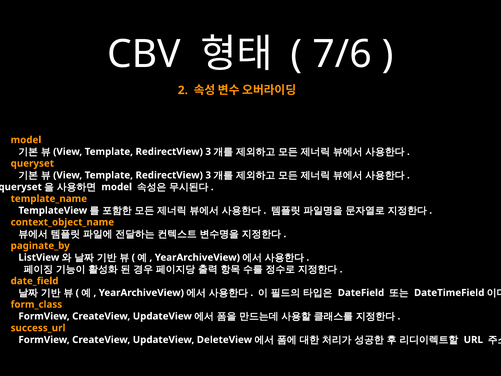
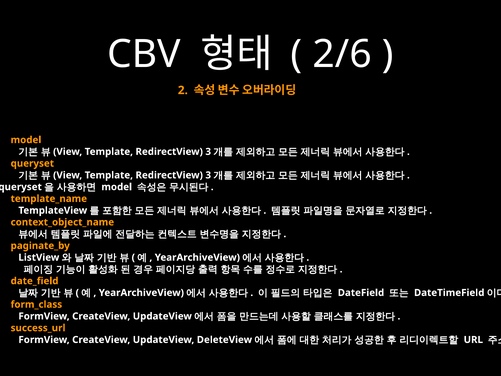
7/6: 7/6 -> 2/6
